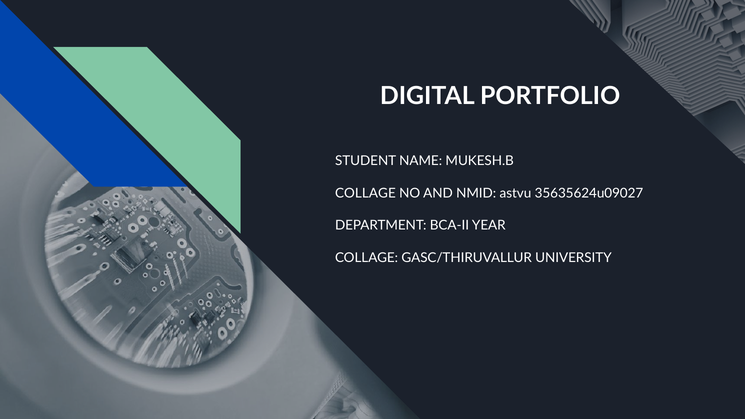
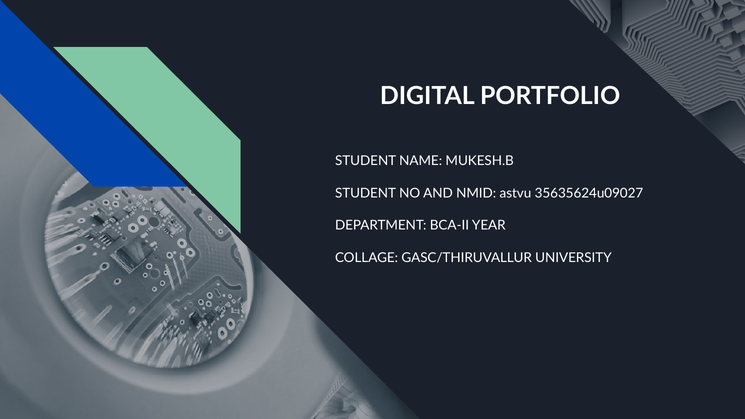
COLLAGE at (365, 193): COLLAGE -> STUDENT
